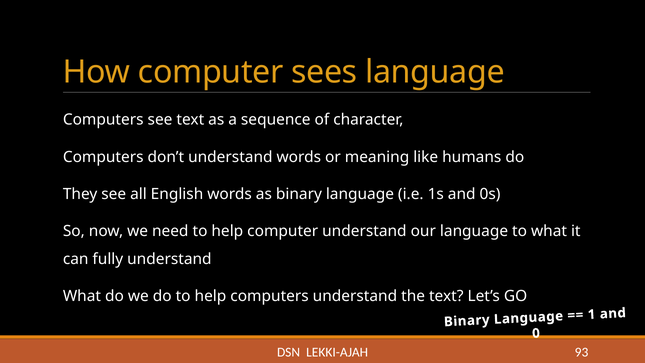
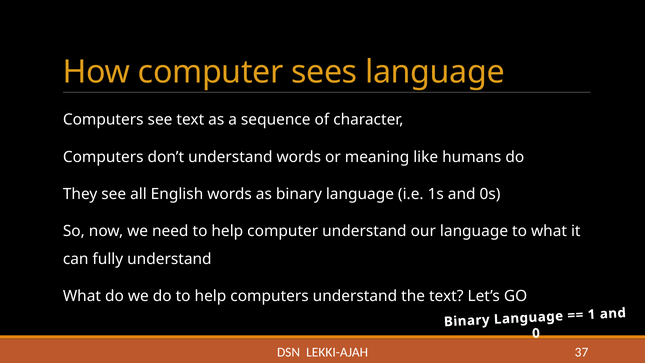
93: 93 -> 37
